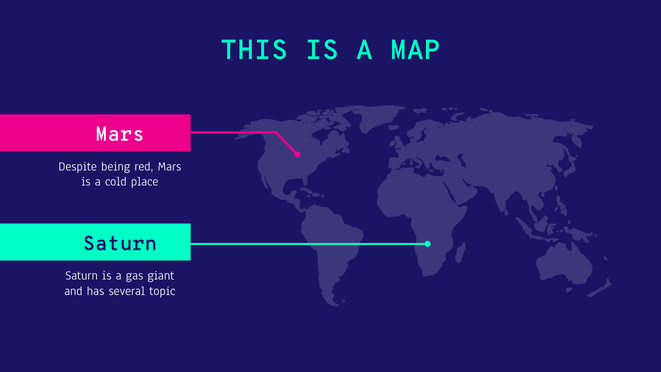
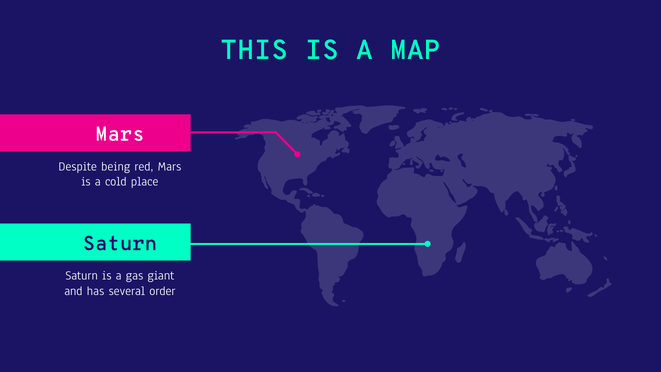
topic: topic -> order
